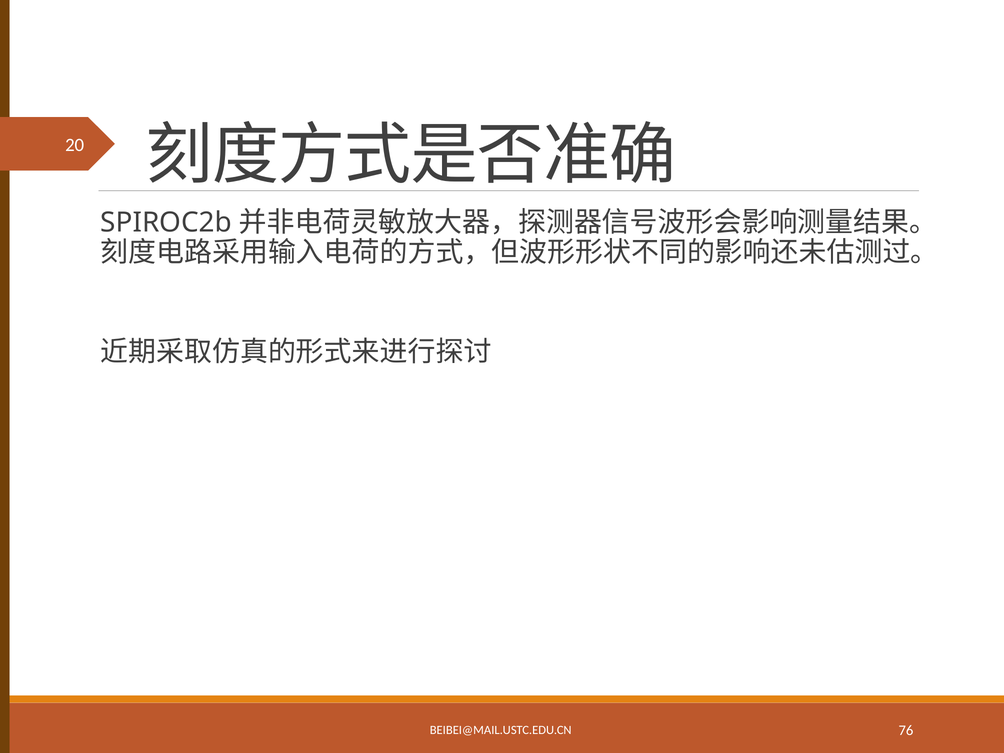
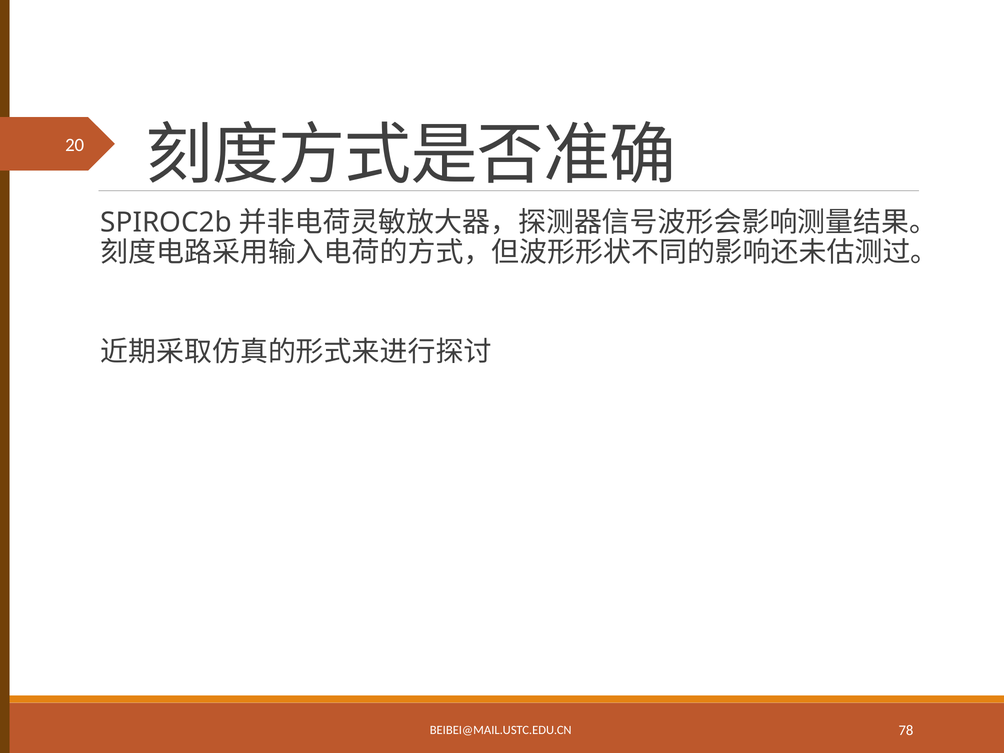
76: 76 -> 78
